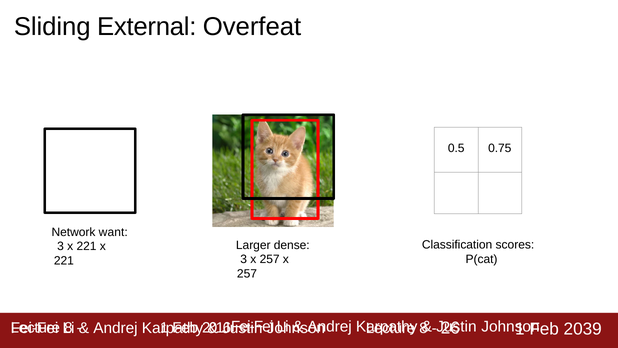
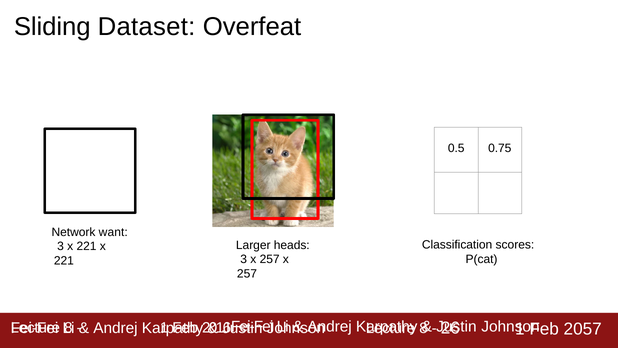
External: External -> Dataset
dense: dense -> heads
2039: 2039 -> 2057
